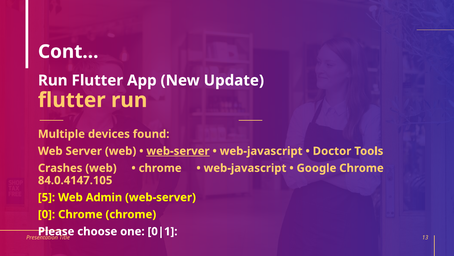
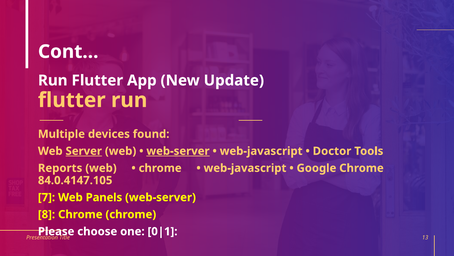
Server underline: none -> present
Crashes: Crashes -> Reports
5: 5 -> 7
Admin: Admin -> Panels
0: 0 -> 8
